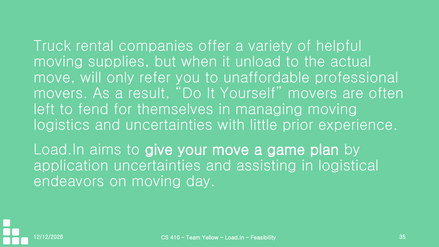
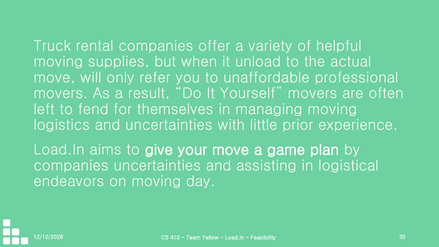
application at (71, 166): application -> companies
